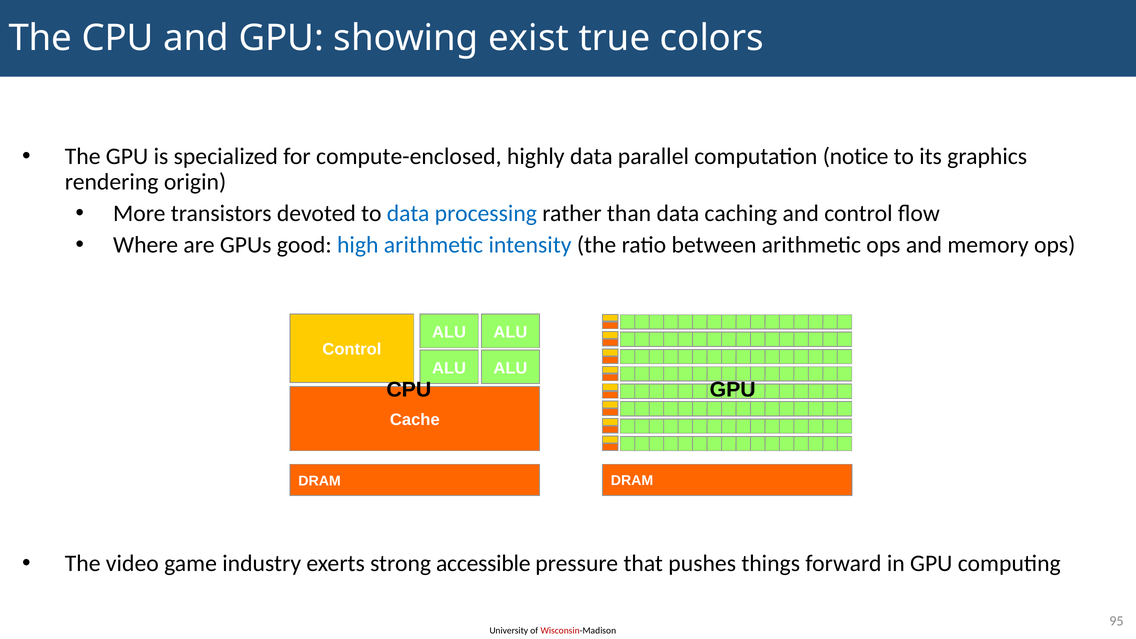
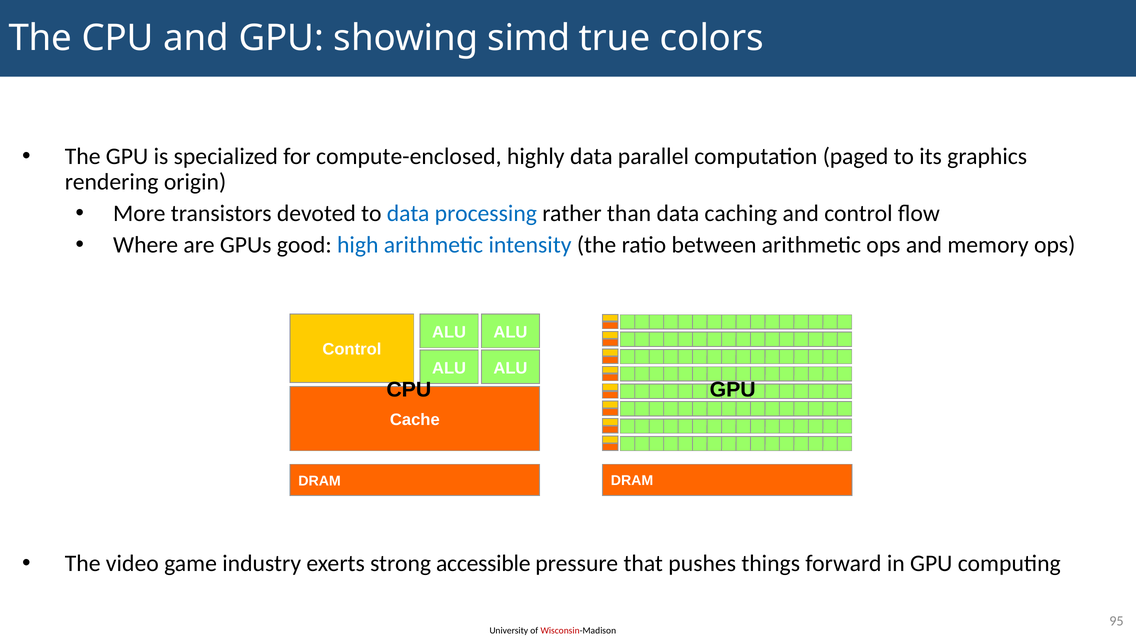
exist: exist -> simd
notice: notice -> paged
